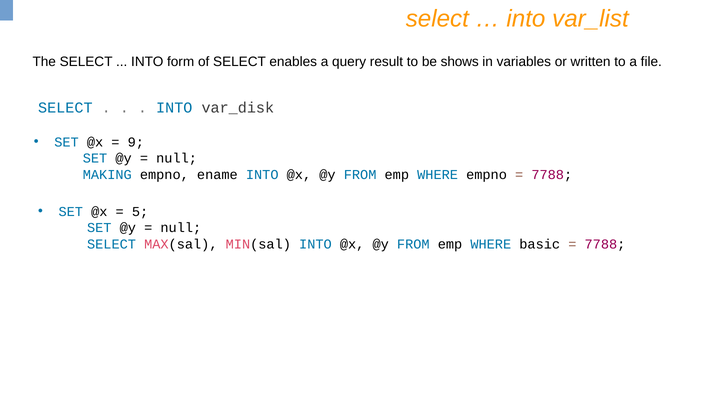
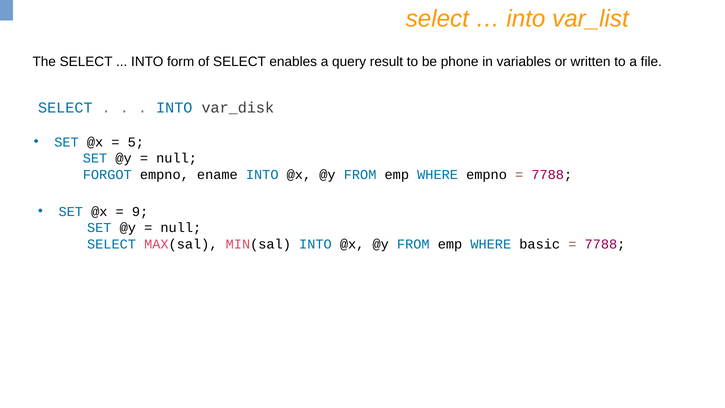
shows: shows -> phone
9: 9 -> 5
MAKING: MAKING -> FORGOT
5: 5 -> 9
